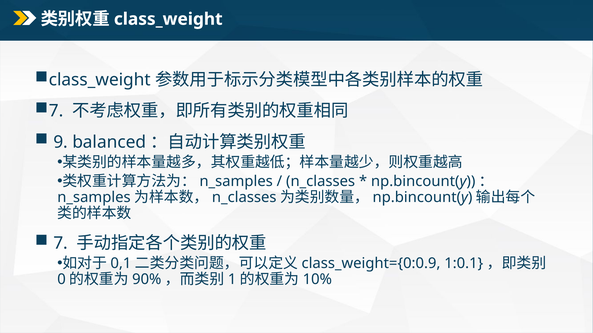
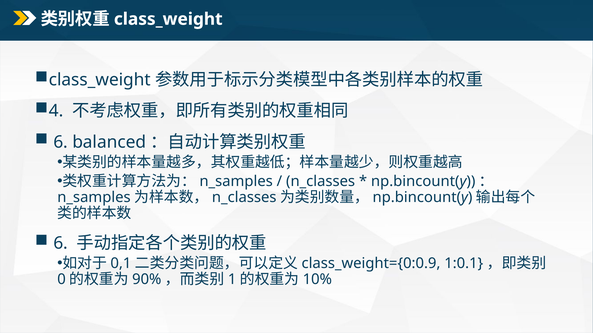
7 at (56, 111): 7 -> 4
9 at (61, 142): 9 -> 6
7 at (61, 244): 7 -> 6
